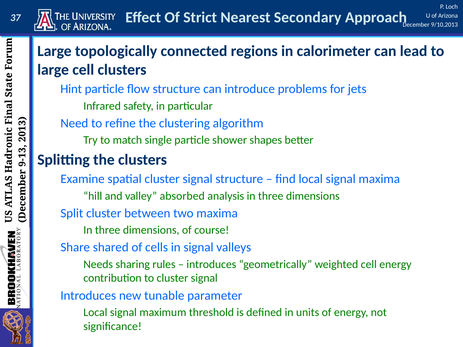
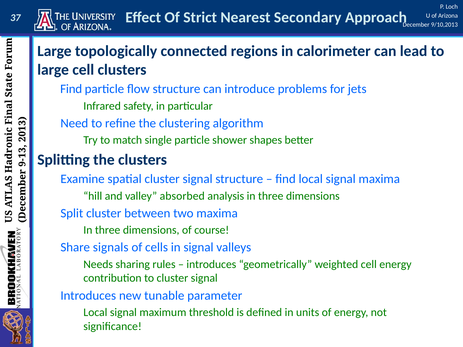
Hint at (71, 89): Hint -> Find
shared: shared -> signals
